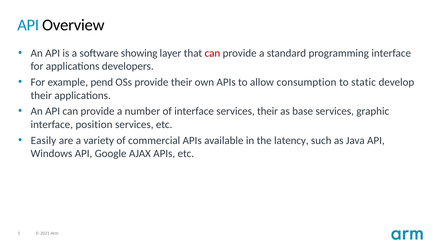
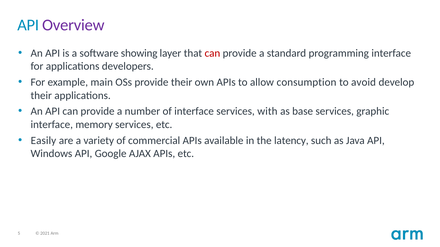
Overview colour: black -> purple
pend: pend -> main
static: static -> avoid
services their: their -> with
position: position -> memory
